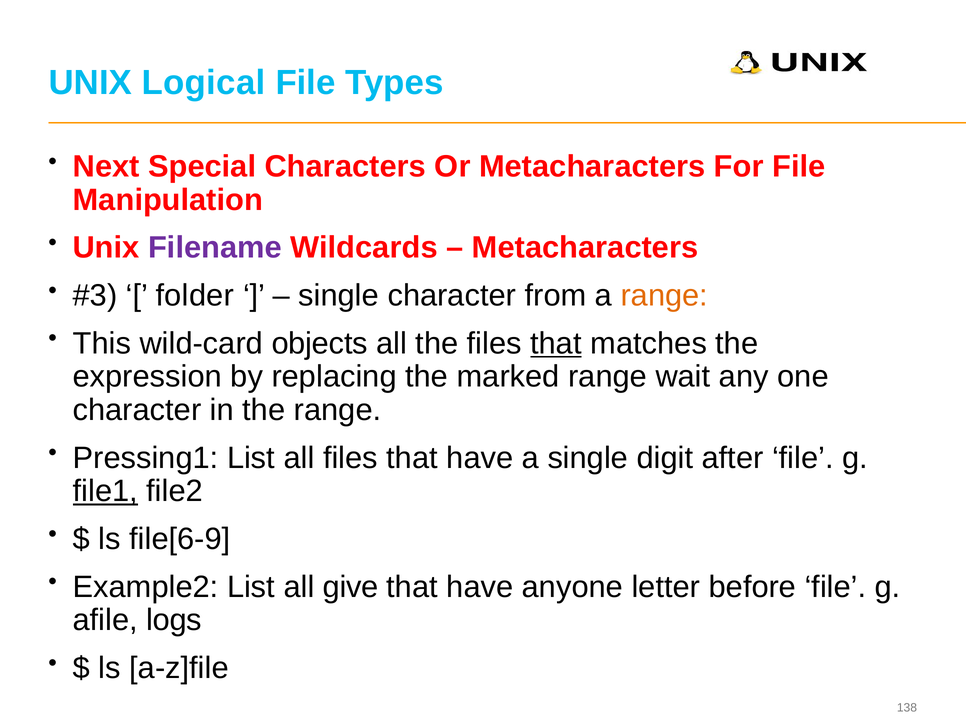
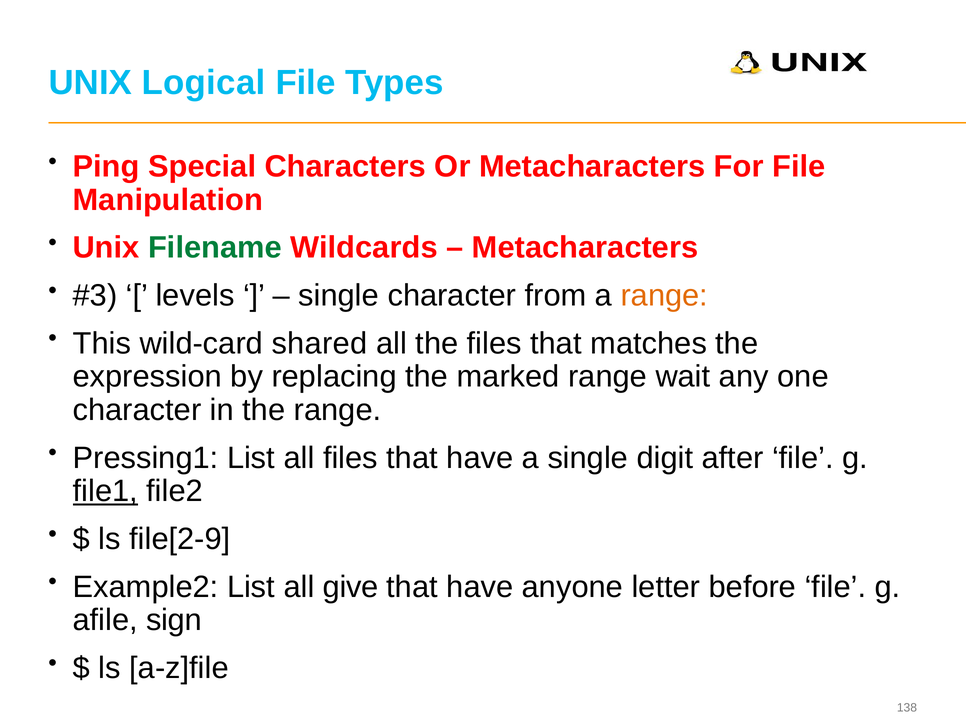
Next: Next -> Ping
Filename colour: purple -> green
folder: folder -> levels
objects: objects -> shared
that at (556, 343) underline: present -> none
file[6-9: file[6-9 -> file[2-9
logs: logs -> sign
